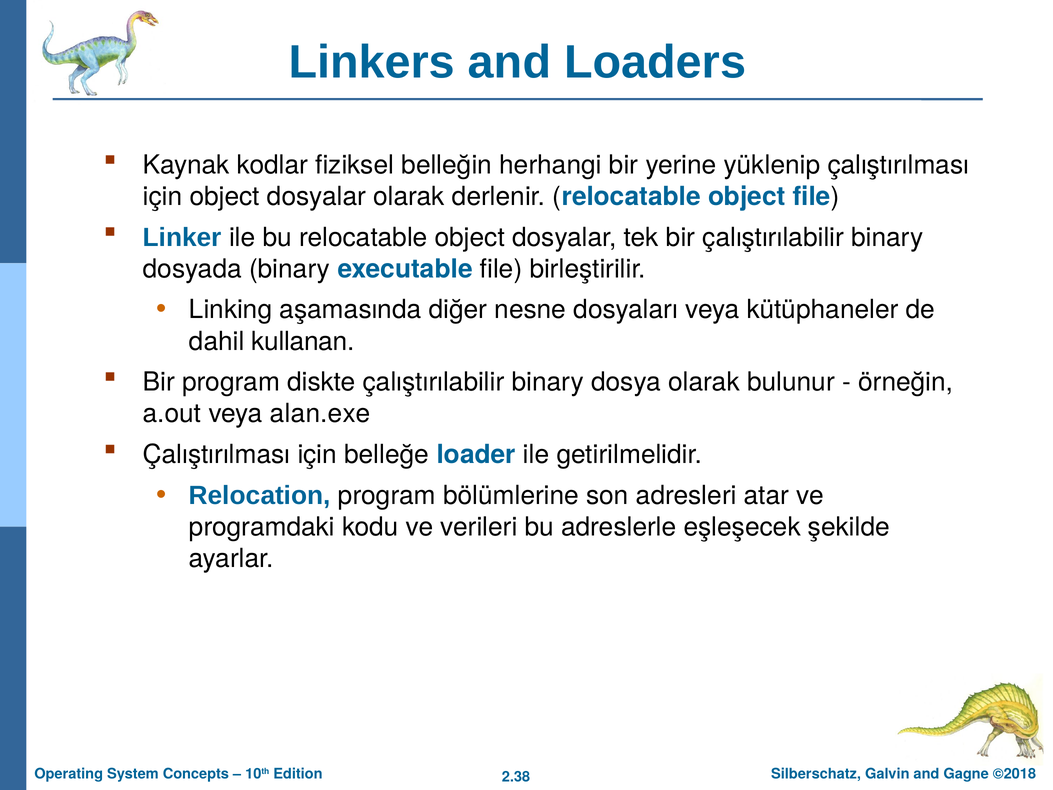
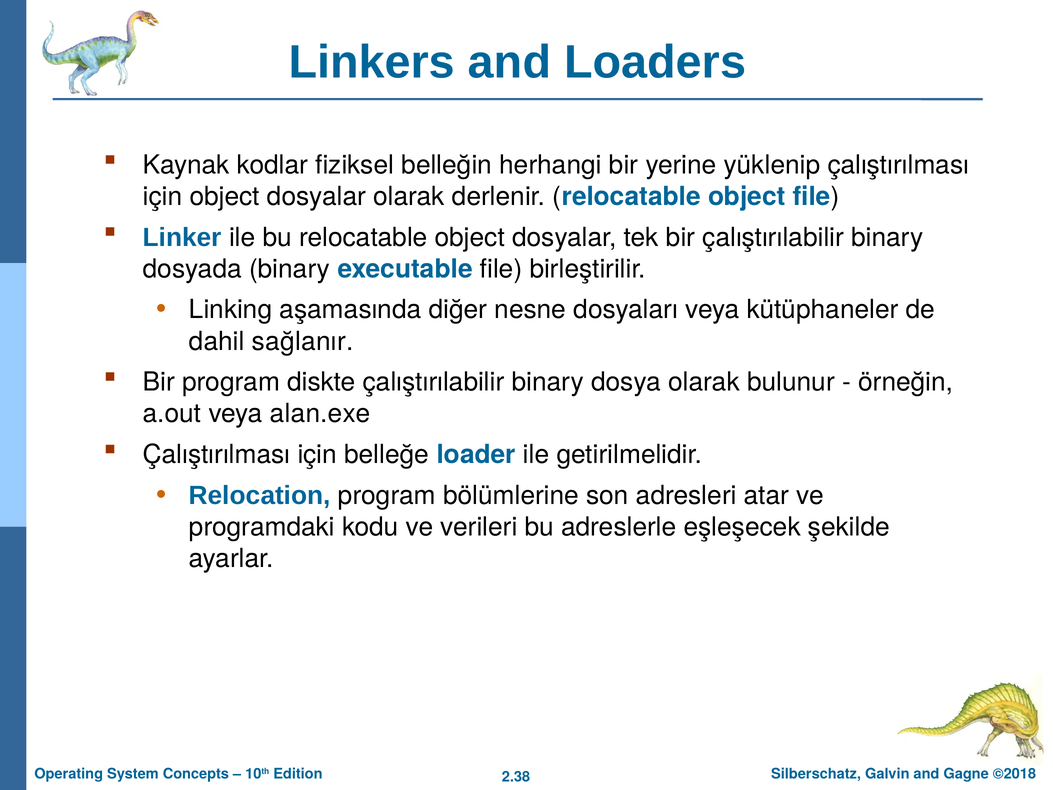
kullanan: kullanan -> sağlanır
